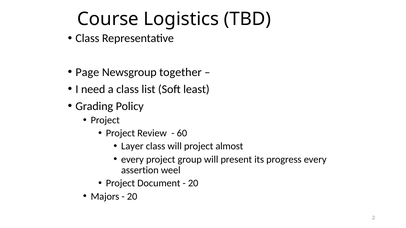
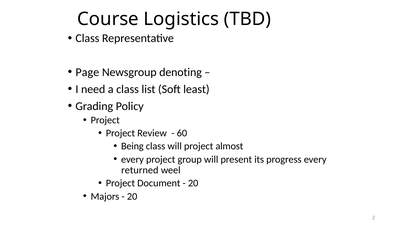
together: together -> denoting
Layer: Layer -> Being
assertion: assertion -> returned
